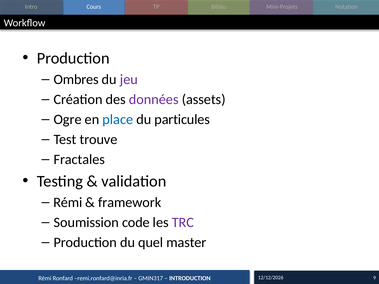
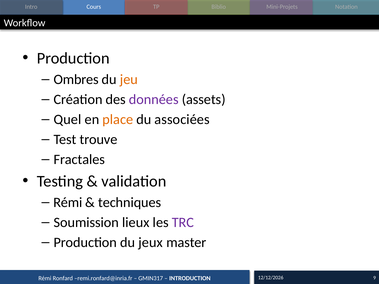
jeu colour: purple -> orange
Ogre: Ogre -> Quel
place colour: blue -> orange
particules: particules -> associées
framework: framework -> techniques
code: code -> lieux
quel: quel -> jeux
